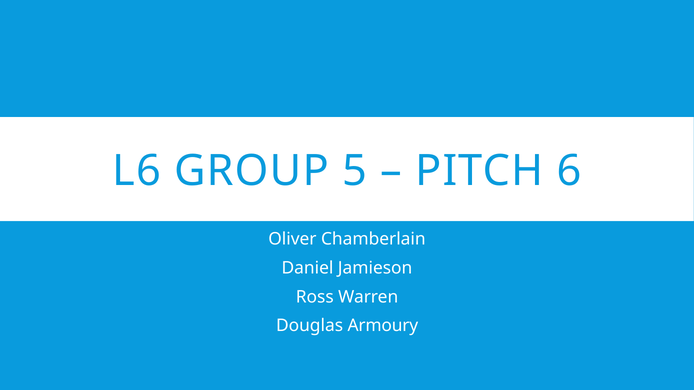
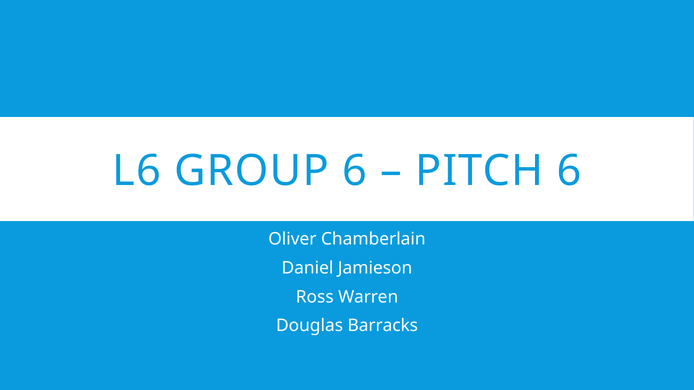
GROUP 5: 5 -> 6
Armoury: Armoury -> Barracks
